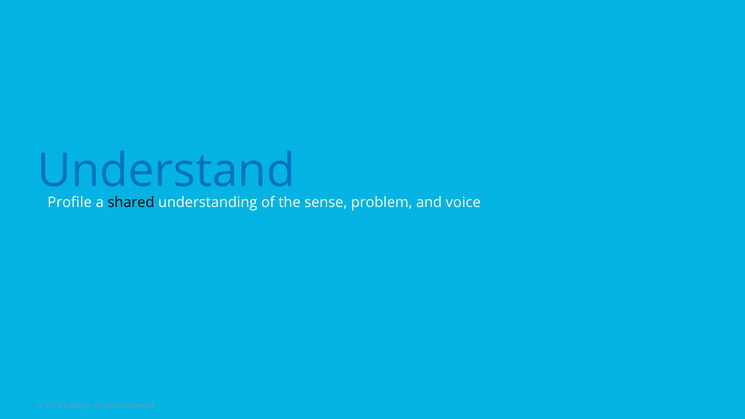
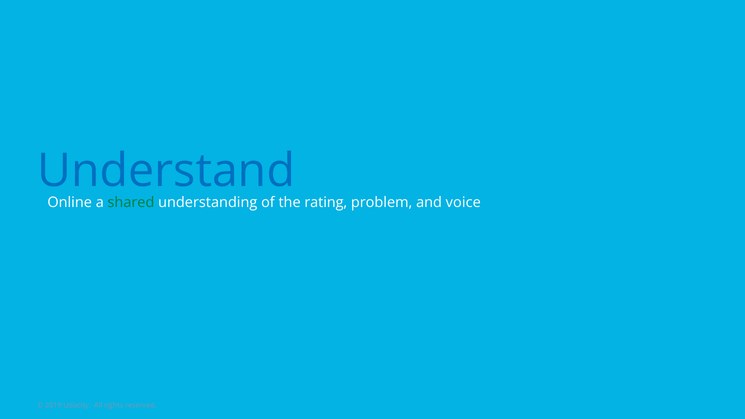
Profile: Profile -> Online
shared colour: black -> green
sense: sense -> rating
